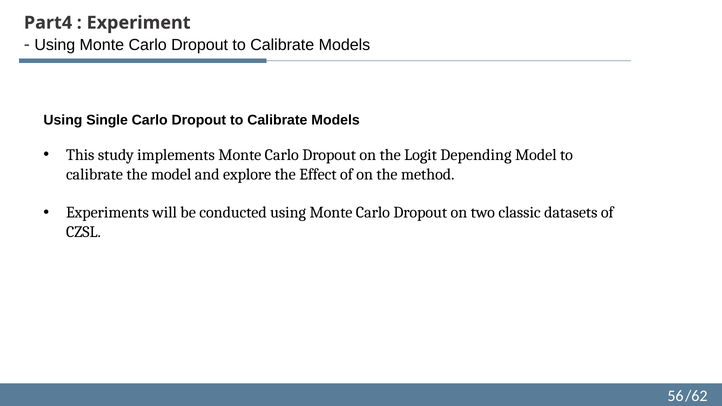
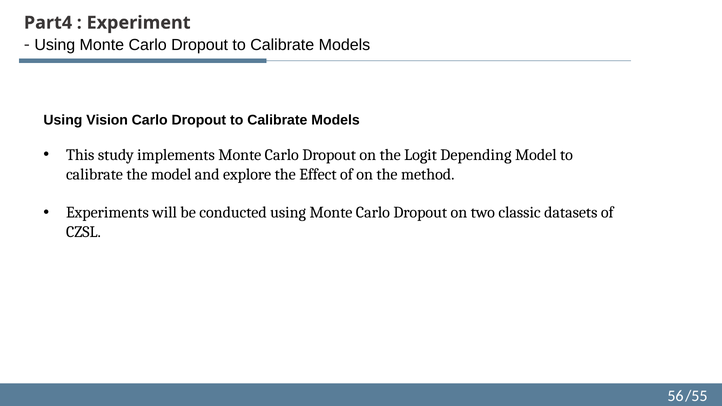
Single: Single -> Vision
/62: /62 -> /55
